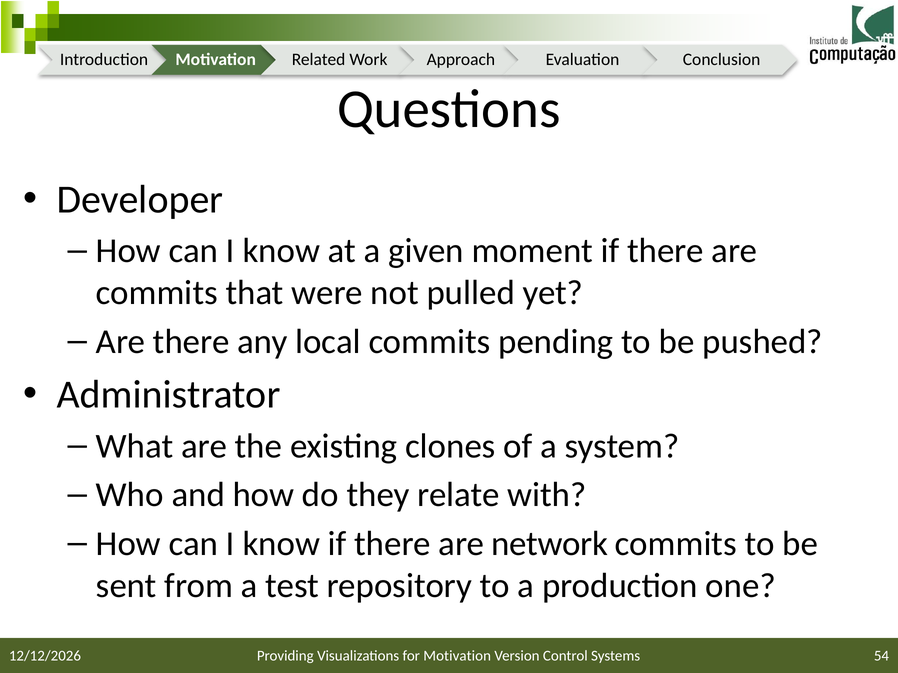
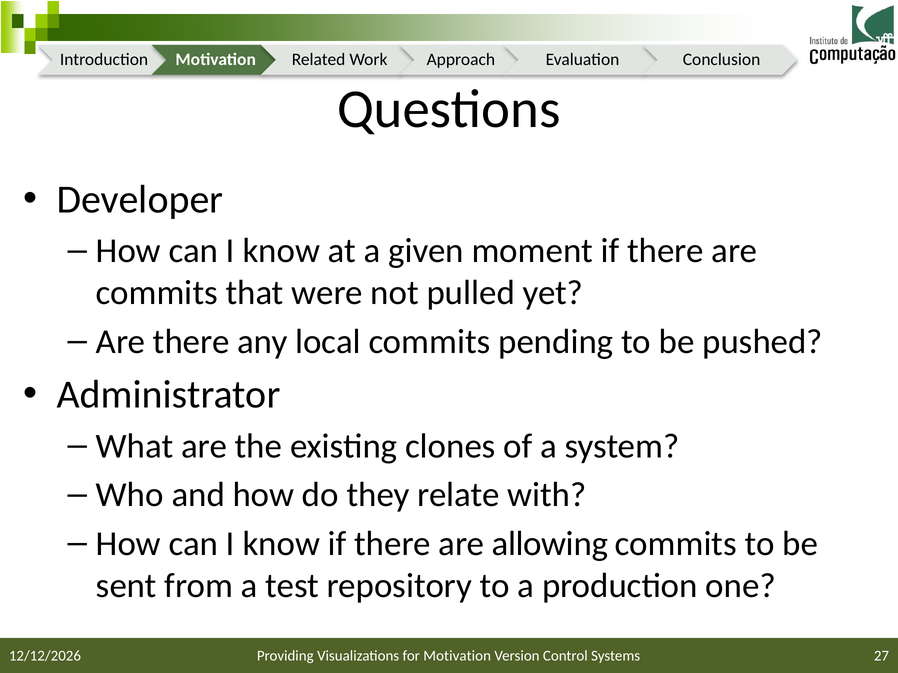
network: network -> allowing
54: 54 -> 27
